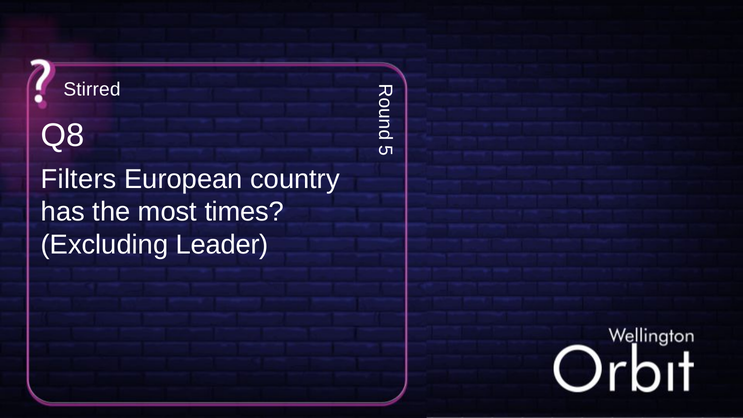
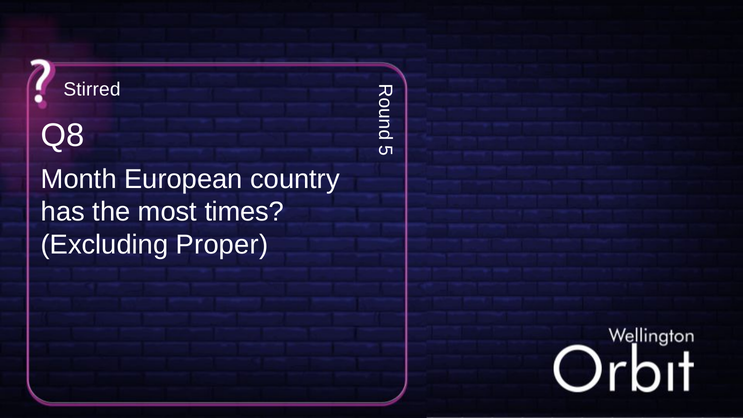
Filters: Filters -> Month
Leader: Leader -> Proper
